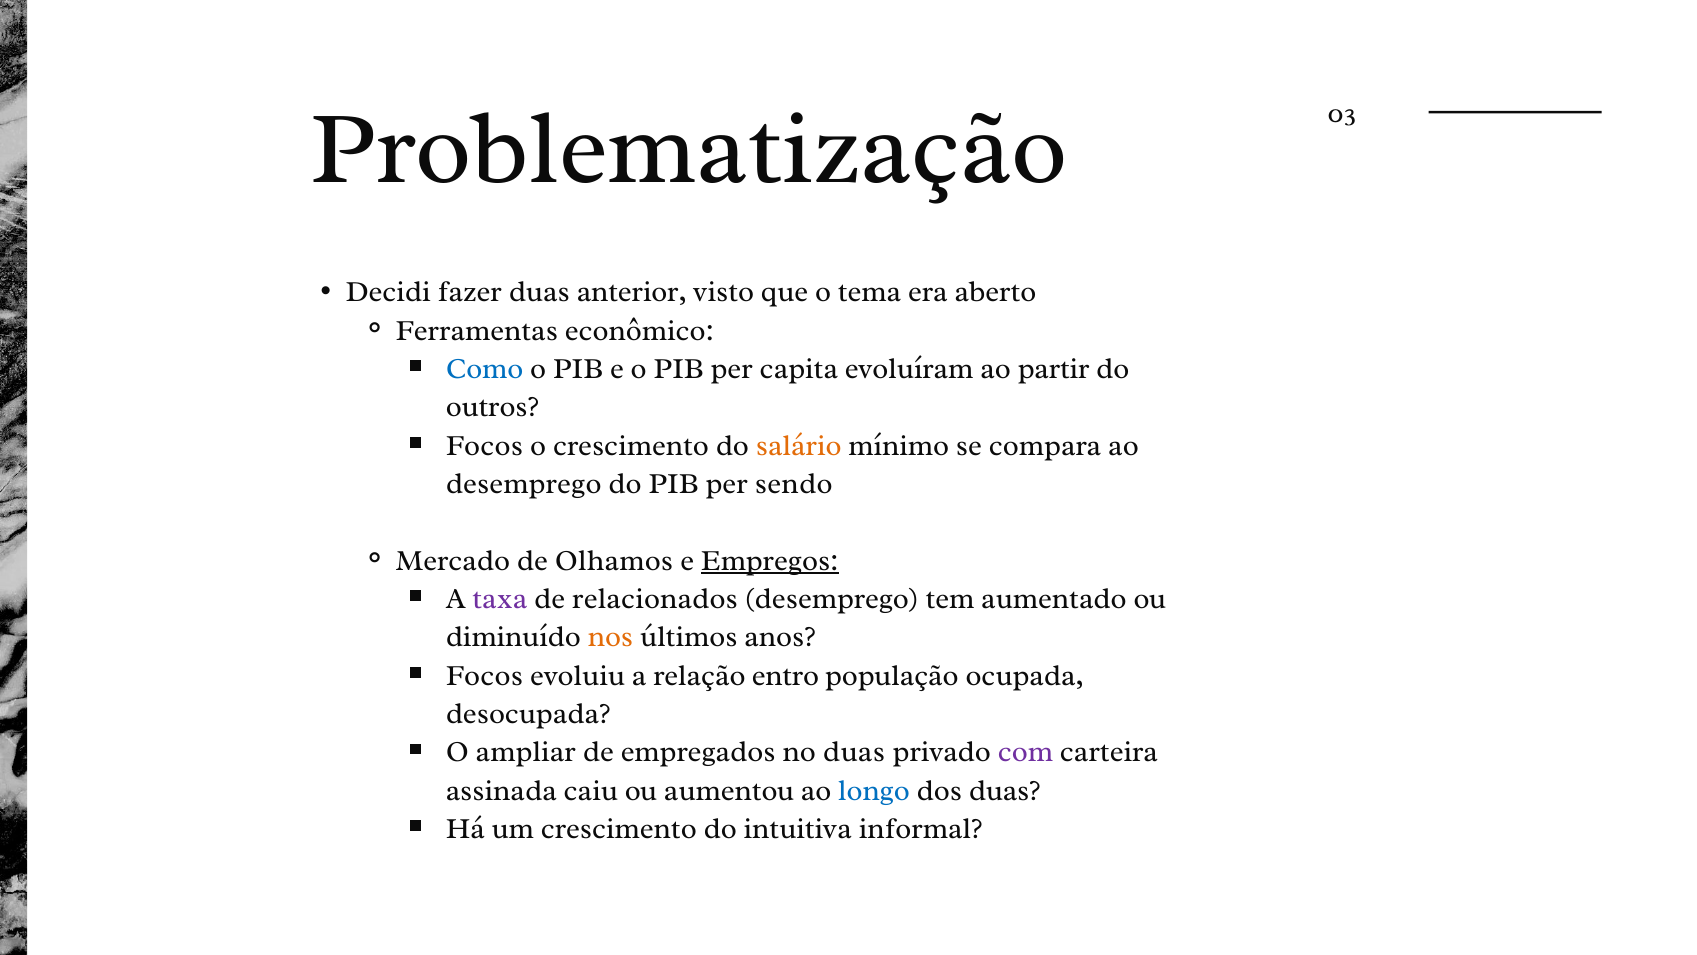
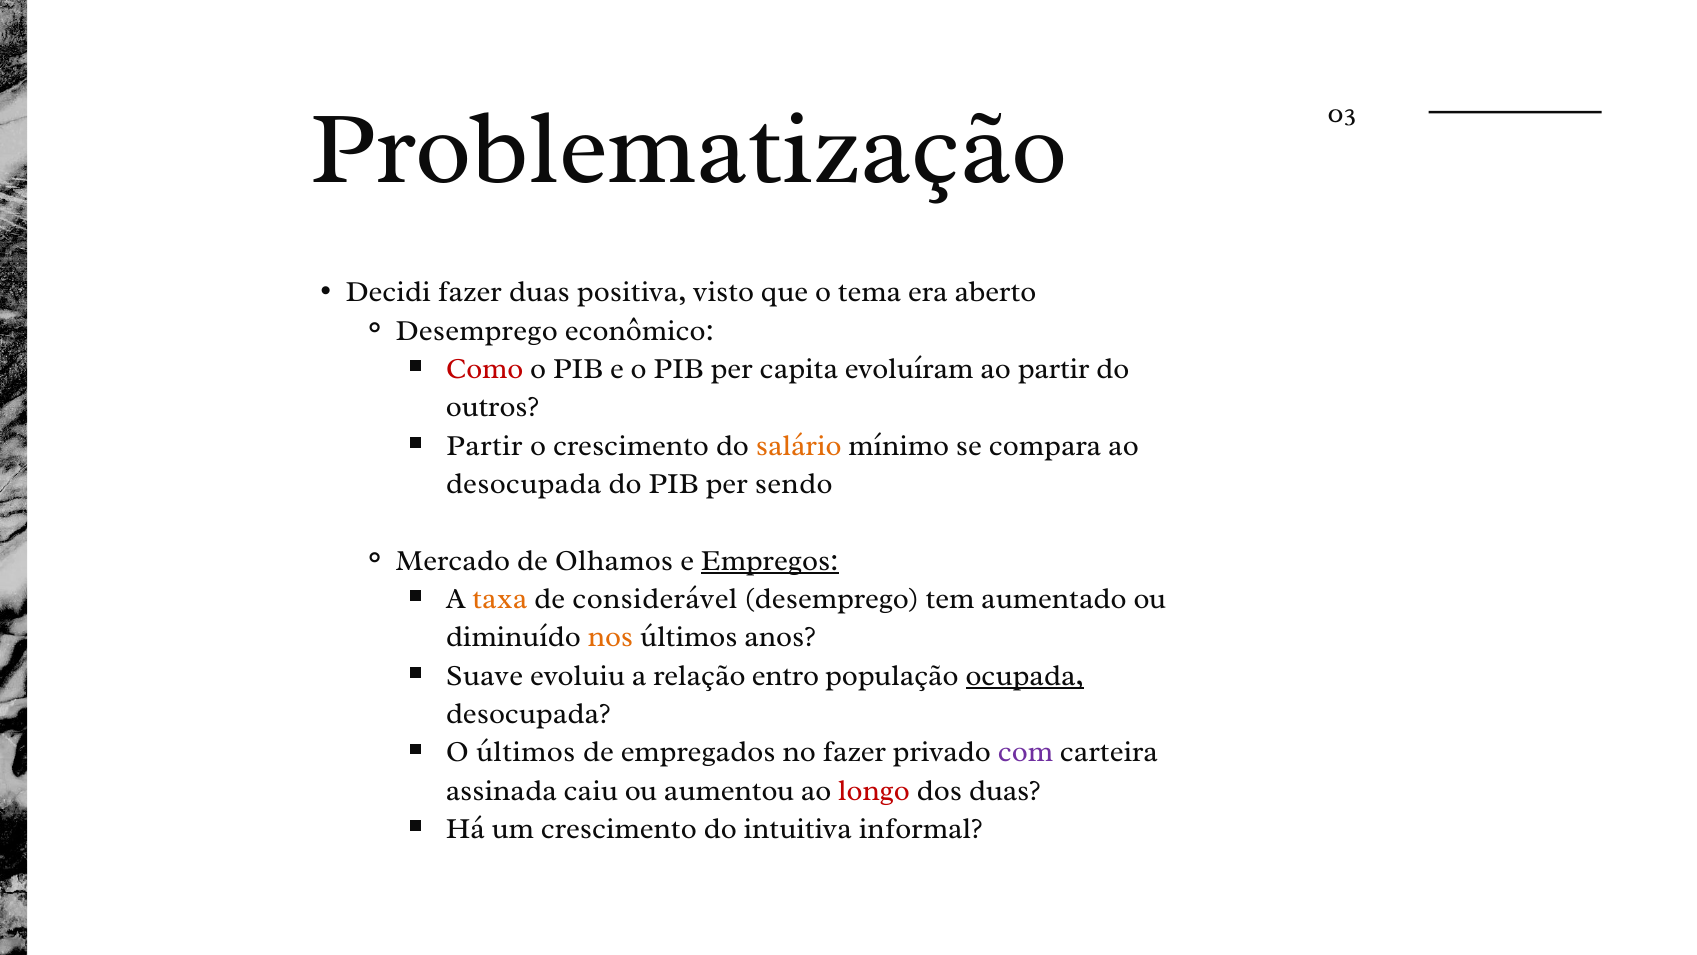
anterior: anterior -> positiva
Ferramentas at (477, 330): Ferramentas -> Desemprego
Como colour: blue -> red
Focos at (484, 445): Focos -> Partir
desemprego at (524, 484): desemprego -> desocupada
taxa colour: purple -> orange
relacionados: relacionados -> considerável
Focos at (484, 675): Focos -> Suave
ocupada underline: none -> present
O ampliar: ampliar -> últimos
no duas: duas -> fazer
longo colour: blue -> red
